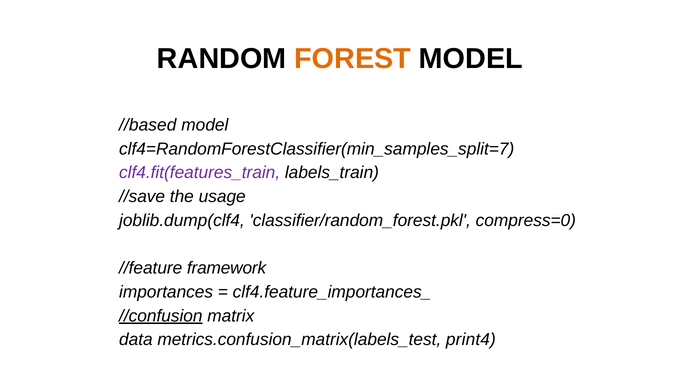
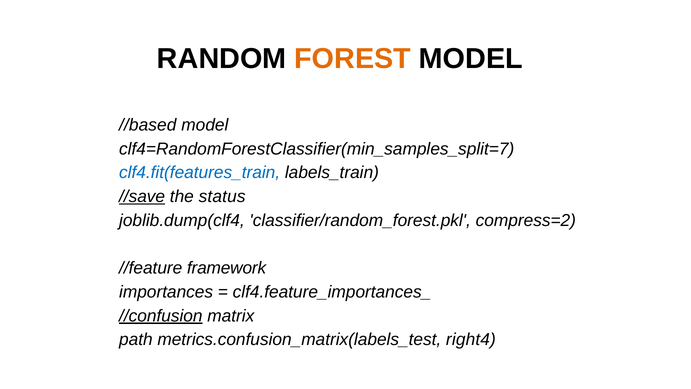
clf4.fit(features_train colour: purple -> blue
//save underline: none -> present
usage: usage -> status
compress=0: compress=0 -> compress=2
data: data -> path
print4: print4 -> right4
